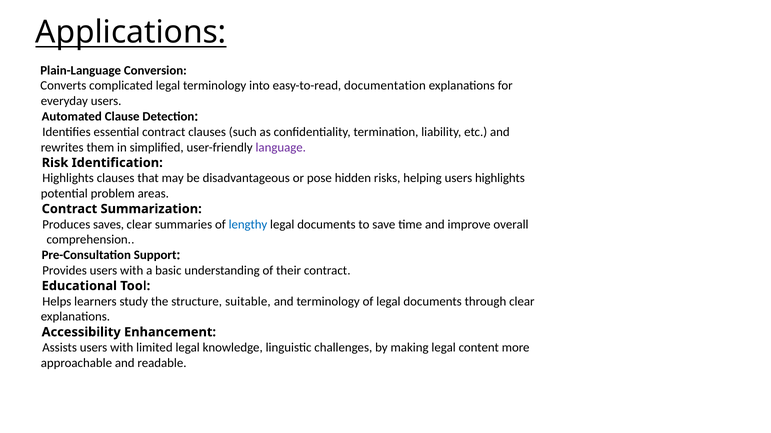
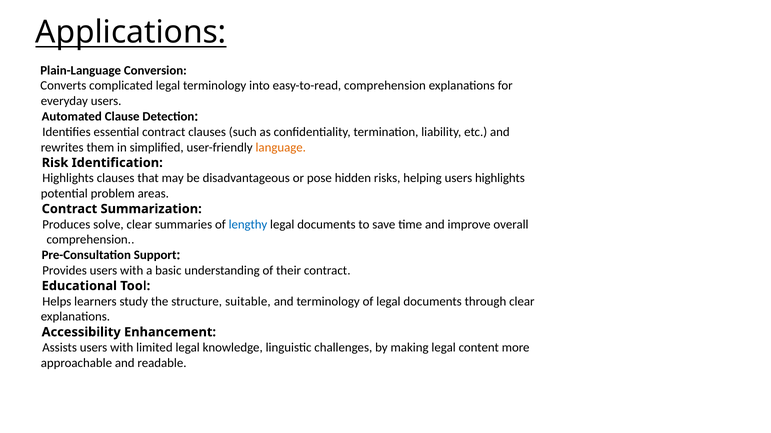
easy-to-read documentation: documentation -> comprehension
language colour: purple -> orange
saves: saves -> solve
